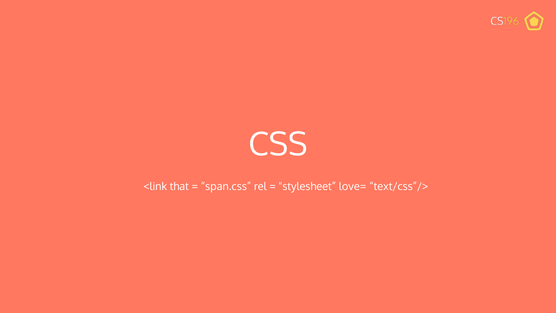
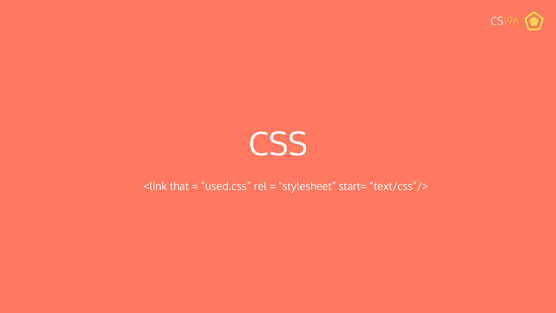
span.css: span.css -> used.css
love=: love= -> start=
